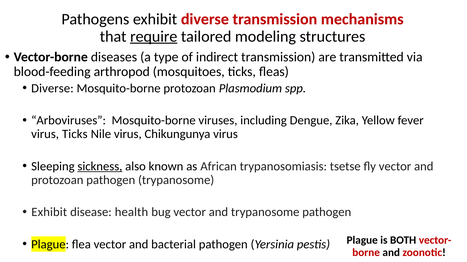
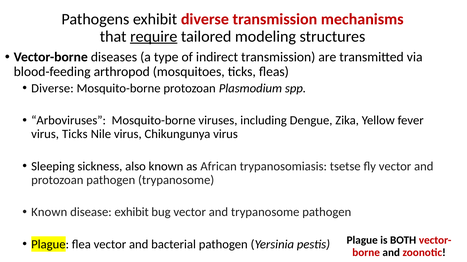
sickness underline: present -> none
Exhibit at (49, 213): Exhibit -> Known
disease health: health -> exhibit
